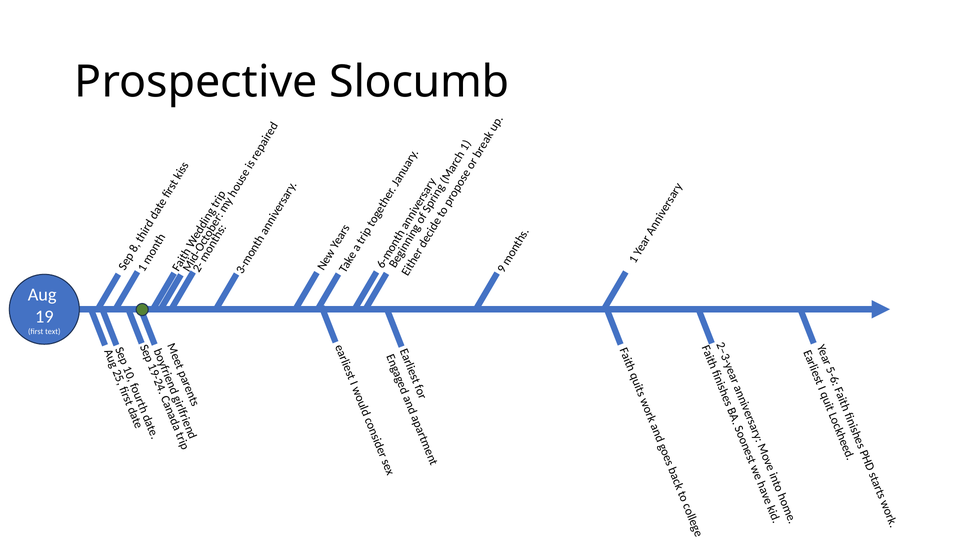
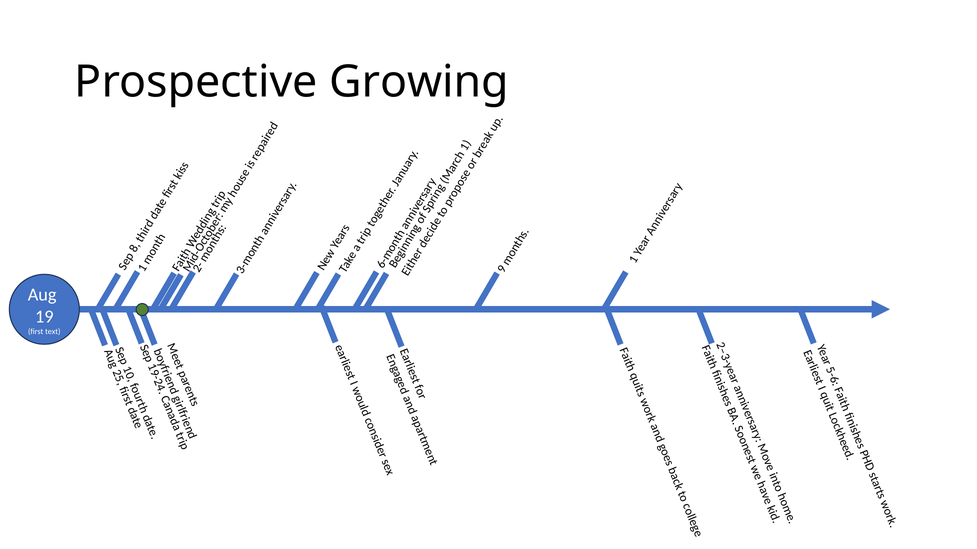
Slocumb: Slocumb -> Growing
